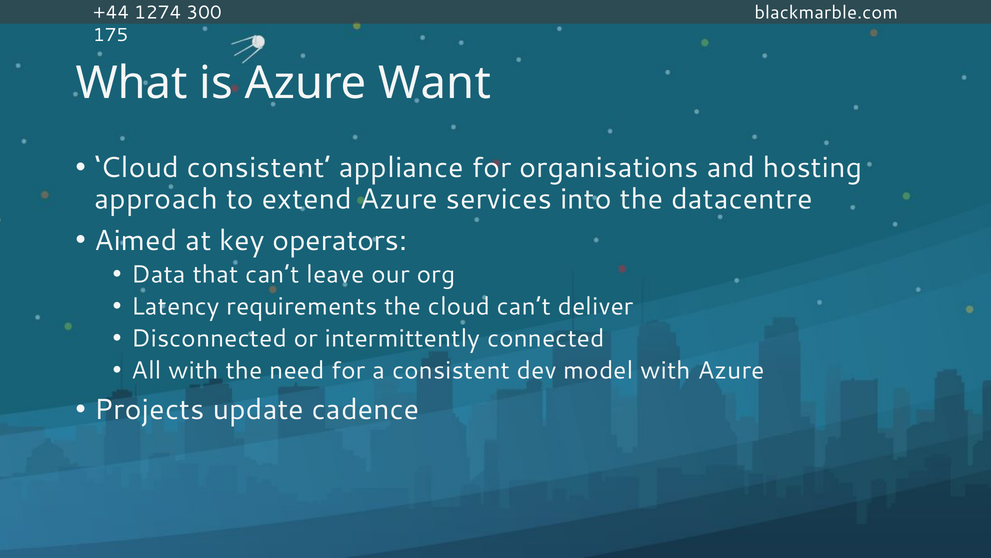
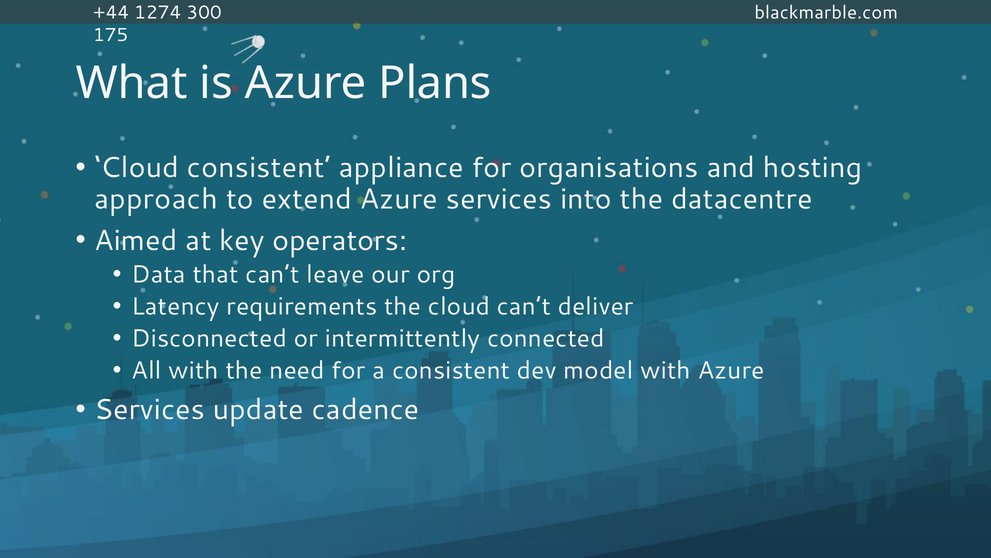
Want: Want -> Plans
Projects at (149, 409): Projects -> Services
